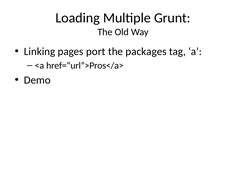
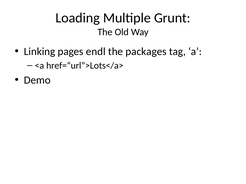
port: port -> endl
href=“url”>Pros</a>: href=“url”>Pros</a> -> href=“url”>Lots</a>
